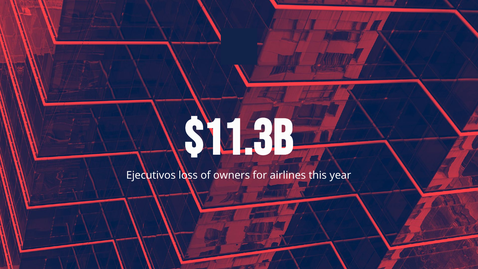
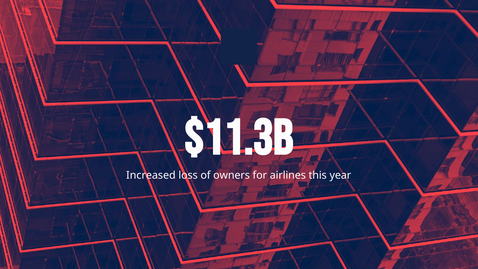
Ejecutivos: Ejecutivos -> Increased
